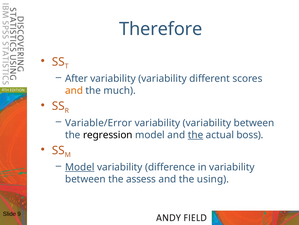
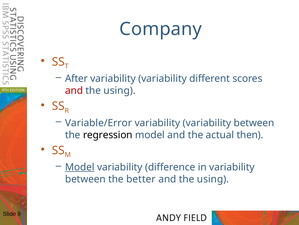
Therefore: Therefore -> Company
and at (74, 90) colour: orange -> red
much at (120, 90): much -> using
the at (196, 134) underline: present -> none
boss: boss -> then
assess: assess -> better
